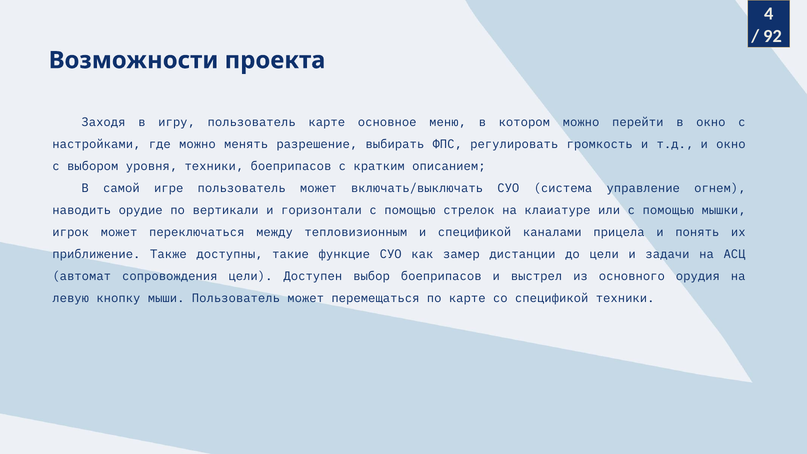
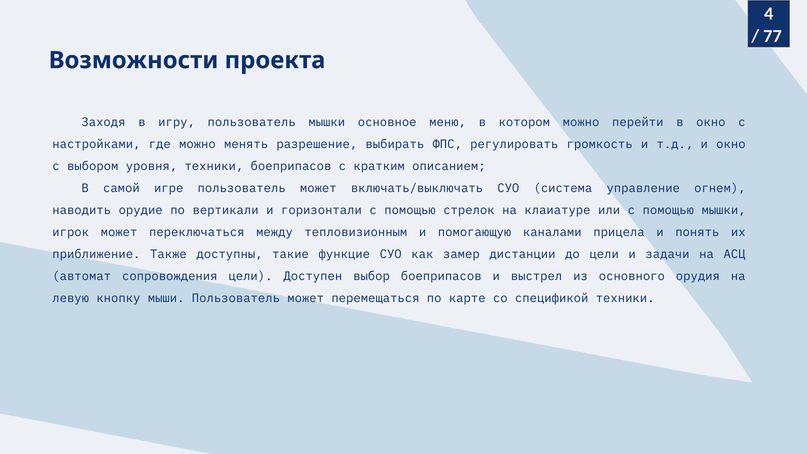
92: 92 -> 77
пользователь карте: карте -> мышки
и спецификой: спецификой -> помогающую
